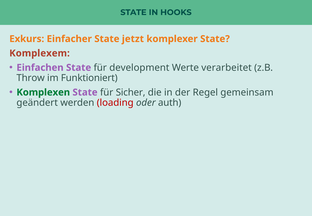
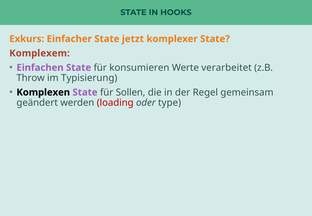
development: development -> konsumieren
Funktioniert: Funktioniert -> Typisierung
Komplexen colour: green -> black
Sicher: Sicher -> Sollen
auth: auth -> type
